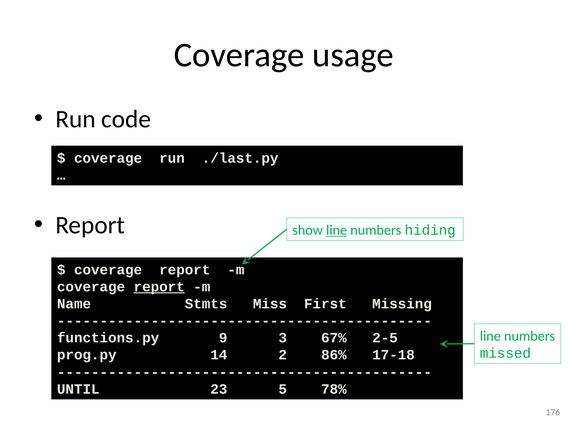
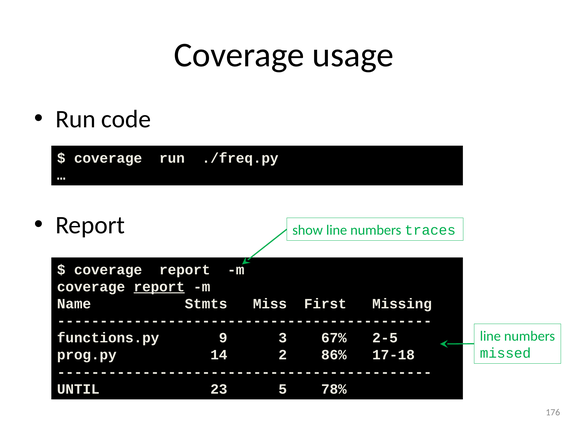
./last.py: ./last.py -> ./freq.py
line at (337, 230) underline: present -> none
hiding: hiding -> traces
